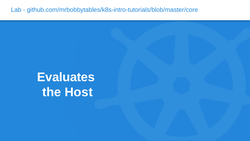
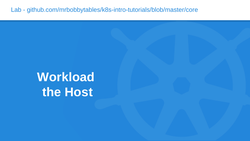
Evaluates: Evaluates -> Workload
